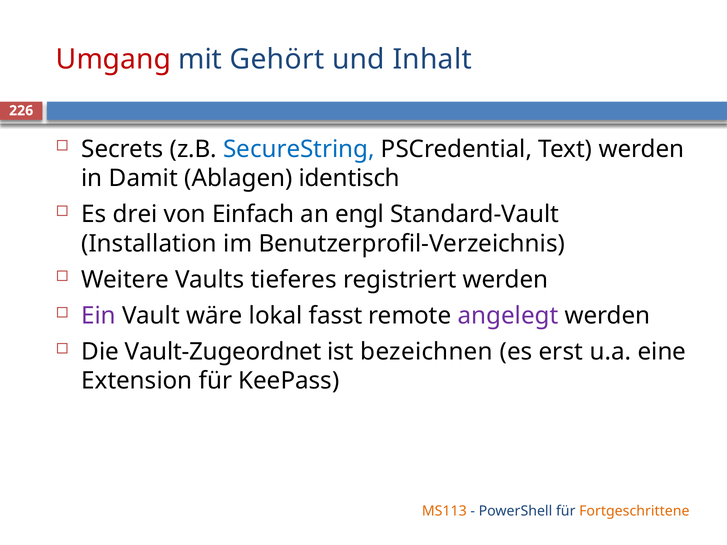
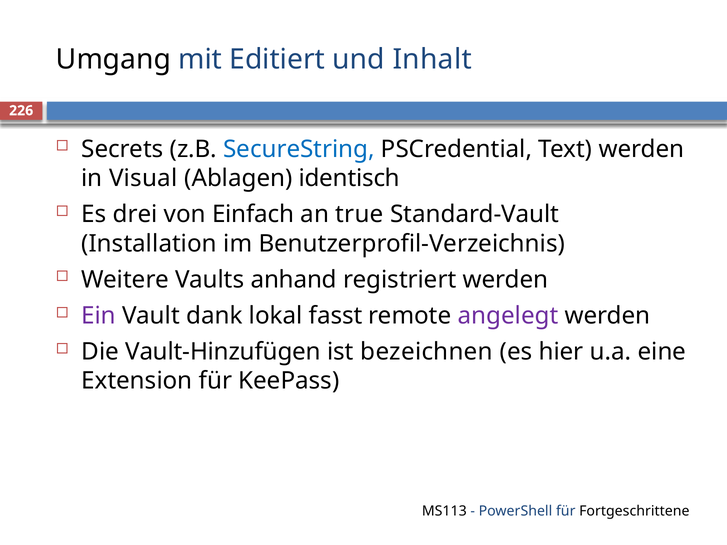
Umgang colour: red -> black
Gehört: Gehört -> Editiert
Damit: Damit -> Visual
engl: engl -> true
tieferes: tieferes -> anhand
wäre: wäre -> dank
Vault-Zugeordnet: Vault-Zugeordnet -> Vault-Hinzufügen
erst: erst -> hier
MS113 colour: orange -> black
Fortgeschrittene colour: orange -> black
